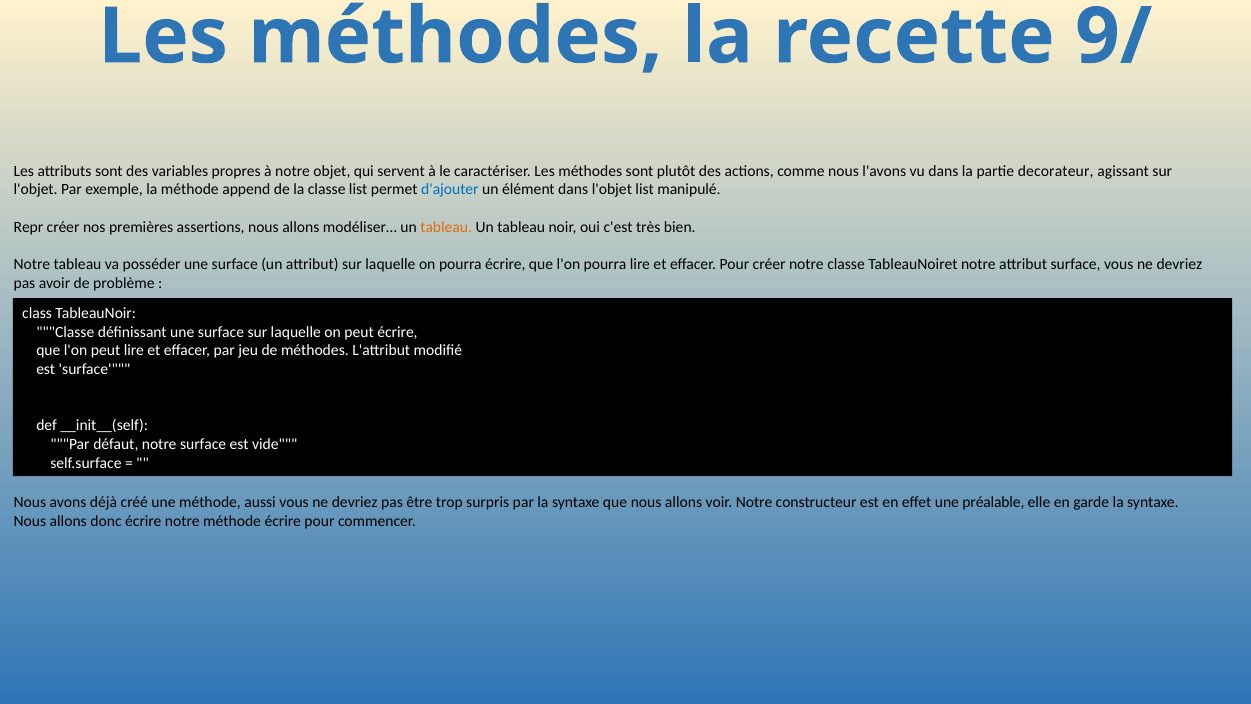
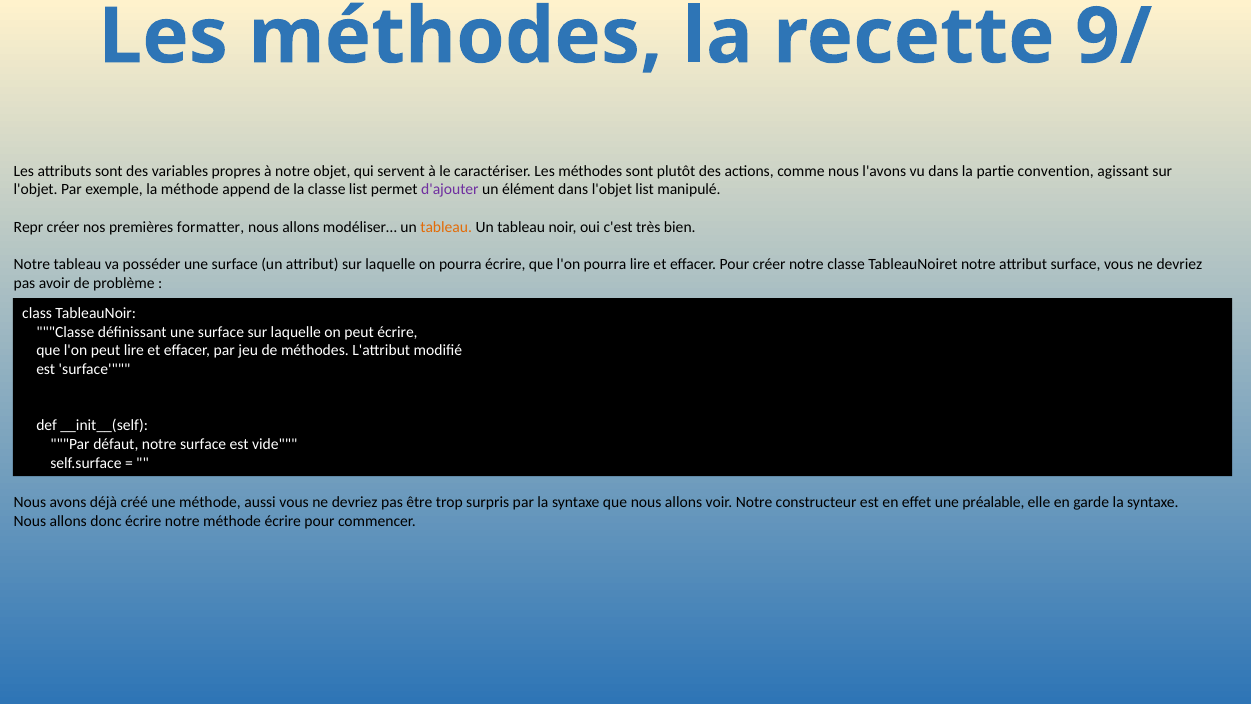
decorateur: decorateur -> convention
d'ajouter colour: blue -> purple
assertions: assertions -> formatter
